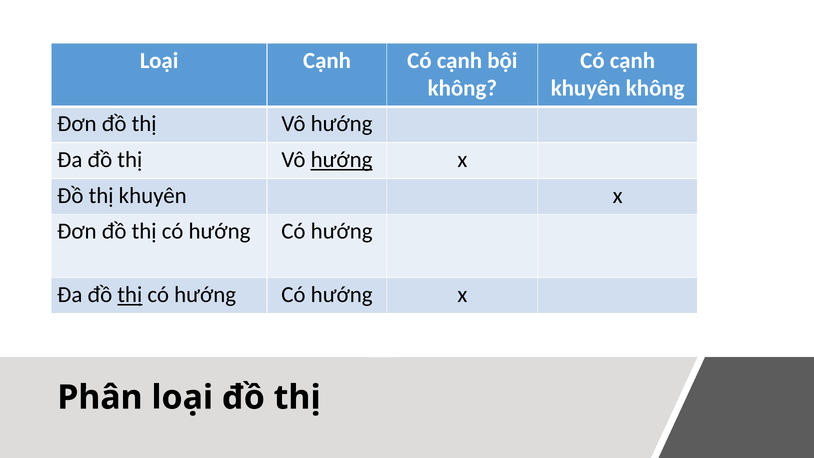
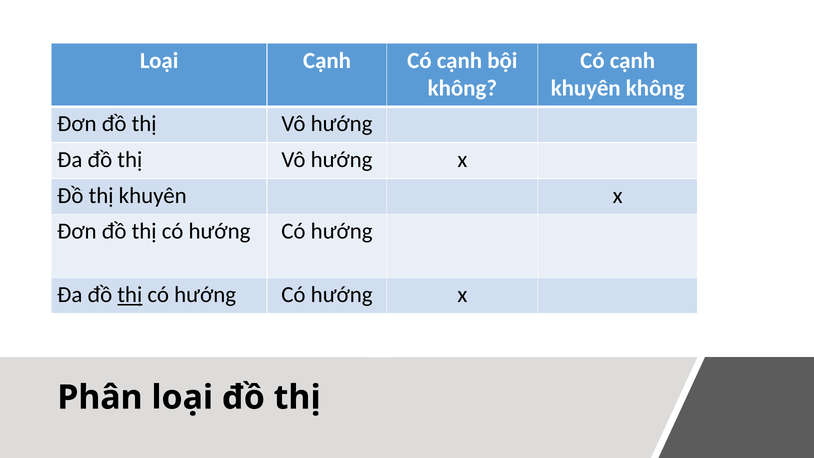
hướng at (342, 160) underline: present -> none
